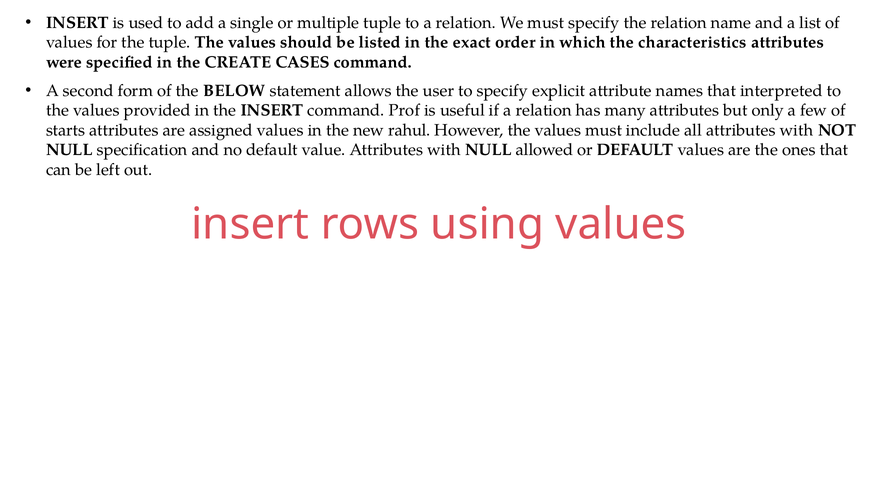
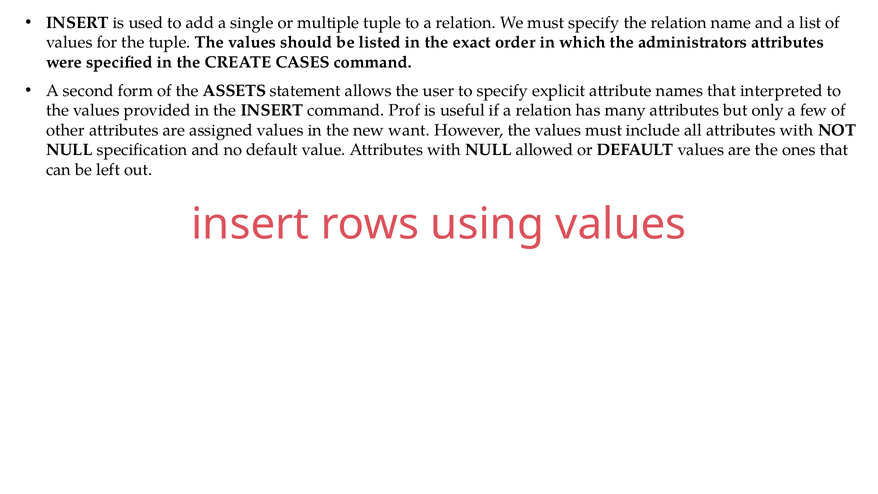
characteristics: characteristics -> administrators
BELOW: BELOW -> ASSETS
starts: starts -> other
rahul: rahul -> want
